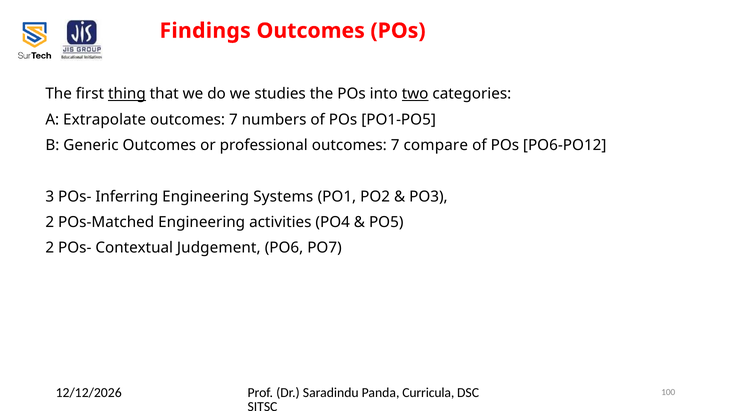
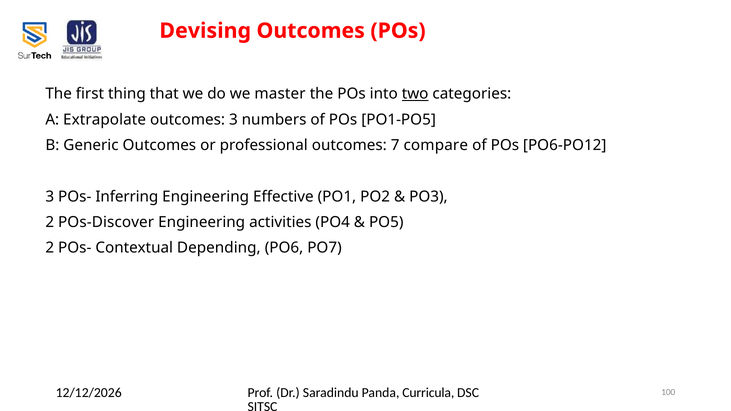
Findings: Findings -> Devising
thing underline: present -> none
studies: studies -> master
7 at (233, 120): 7 -> 3
Systems: Systems -> Effective
POs-Matched: POs-Matched -> POs-Discover
Judgement: Judgement -> Depending
